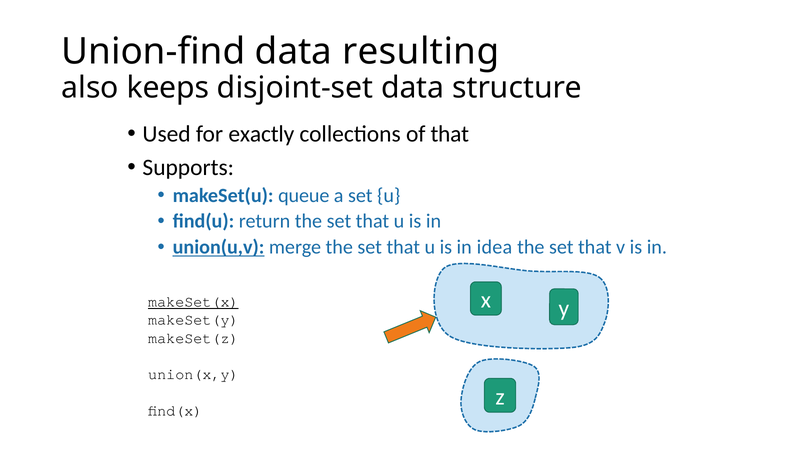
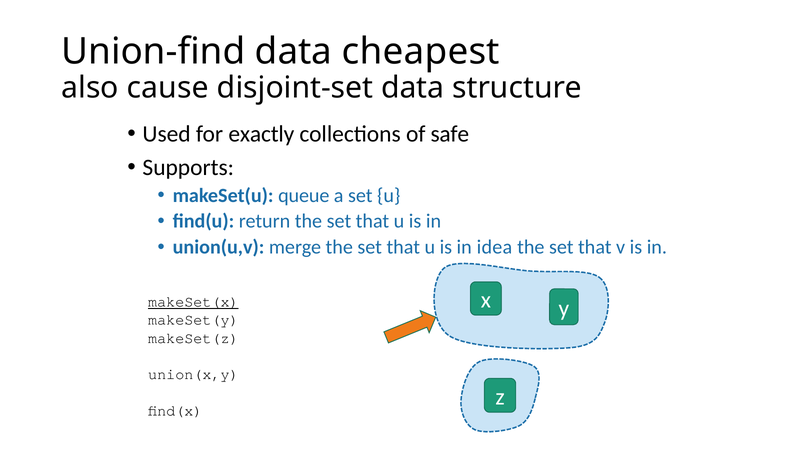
resulting: resulting -> cheapest
keeps: keeps -> cause
of that: that -> safe
union(u,v underline: present -> none
